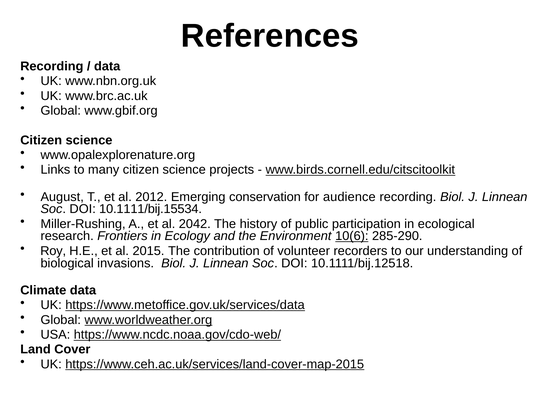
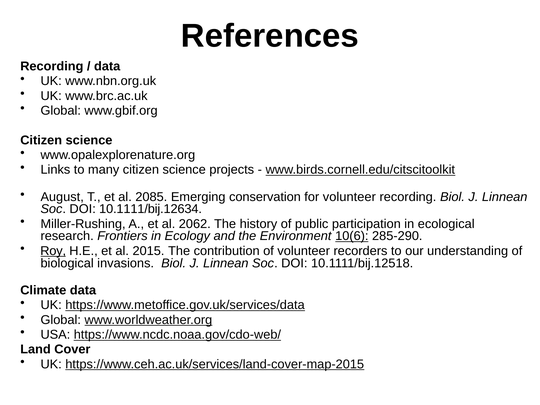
2012: 2012 -> 2085
for audience: audience -> volunteer
10.1111/bij.15534: 10.1111/bij.15534 -> 10.1111/bij.12634
2042: 2042 -> 2062
Roy underline: none -> present
